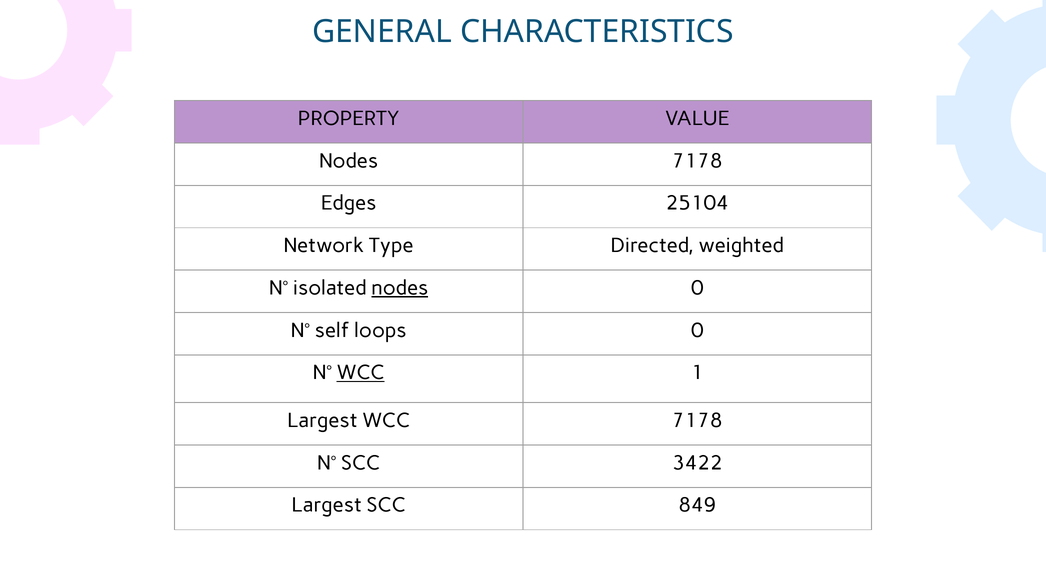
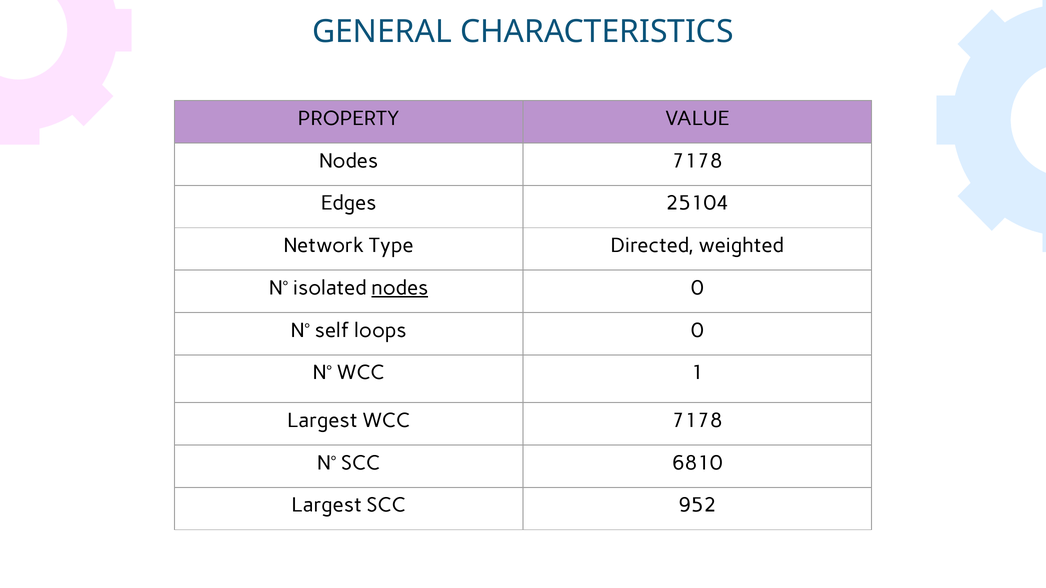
WCC at (361, 373) underline: present -> none
3422: 3422 -> 6810
849: 849 -> 952
